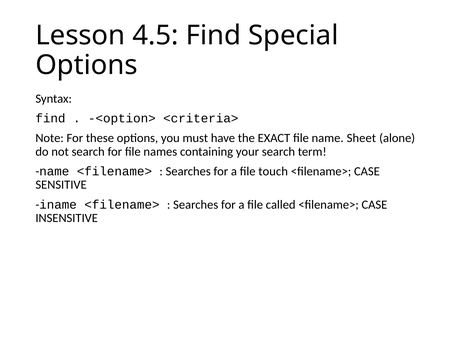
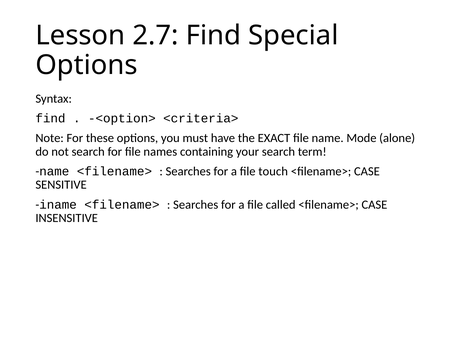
4.5: 4.5 -> 2.7
Sheet: Sheet -> Mode
